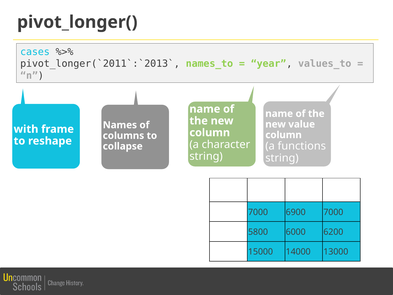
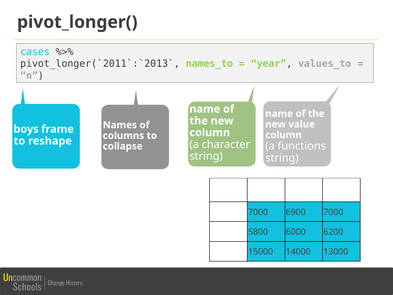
with: with -> boys
